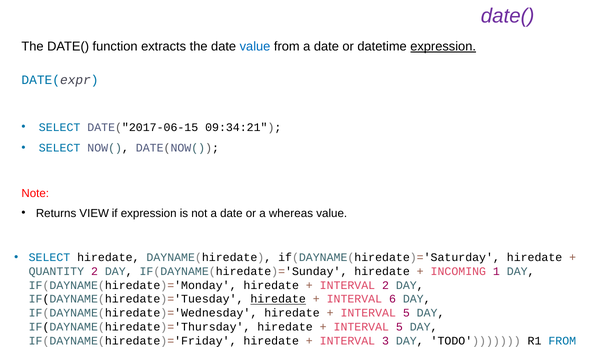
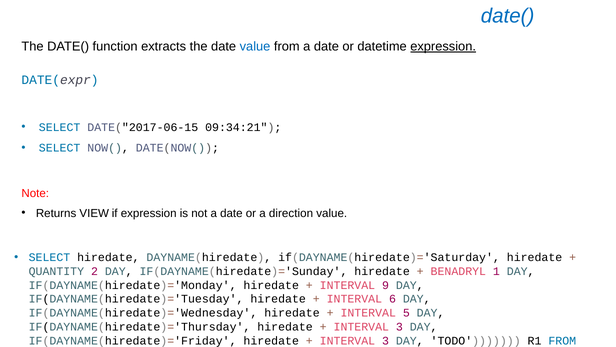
date( at (508, 16) colour: purple -> blue
whereas: whereas -> direction
INCOMING: INCOMING -> BENADRYL
INTERVAL 2: 2 -> 9
hiredate at (278, 299) underline: present -> none
5 at (399, 326): 5 -> 3
